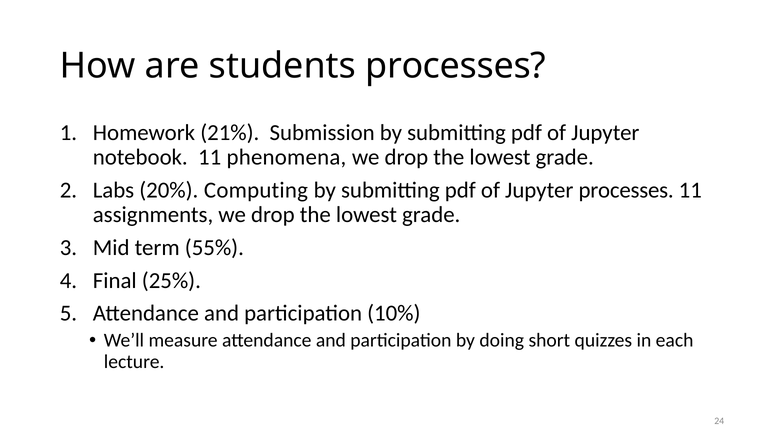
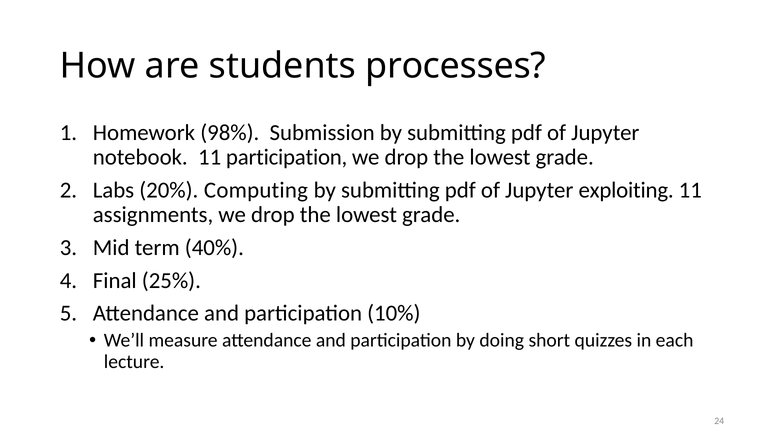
21%: 21% -> 98%
11 phenomena: phenomena -> participation
Jupyter processes: processes -> exploiting
55%: 55% -> 40%
